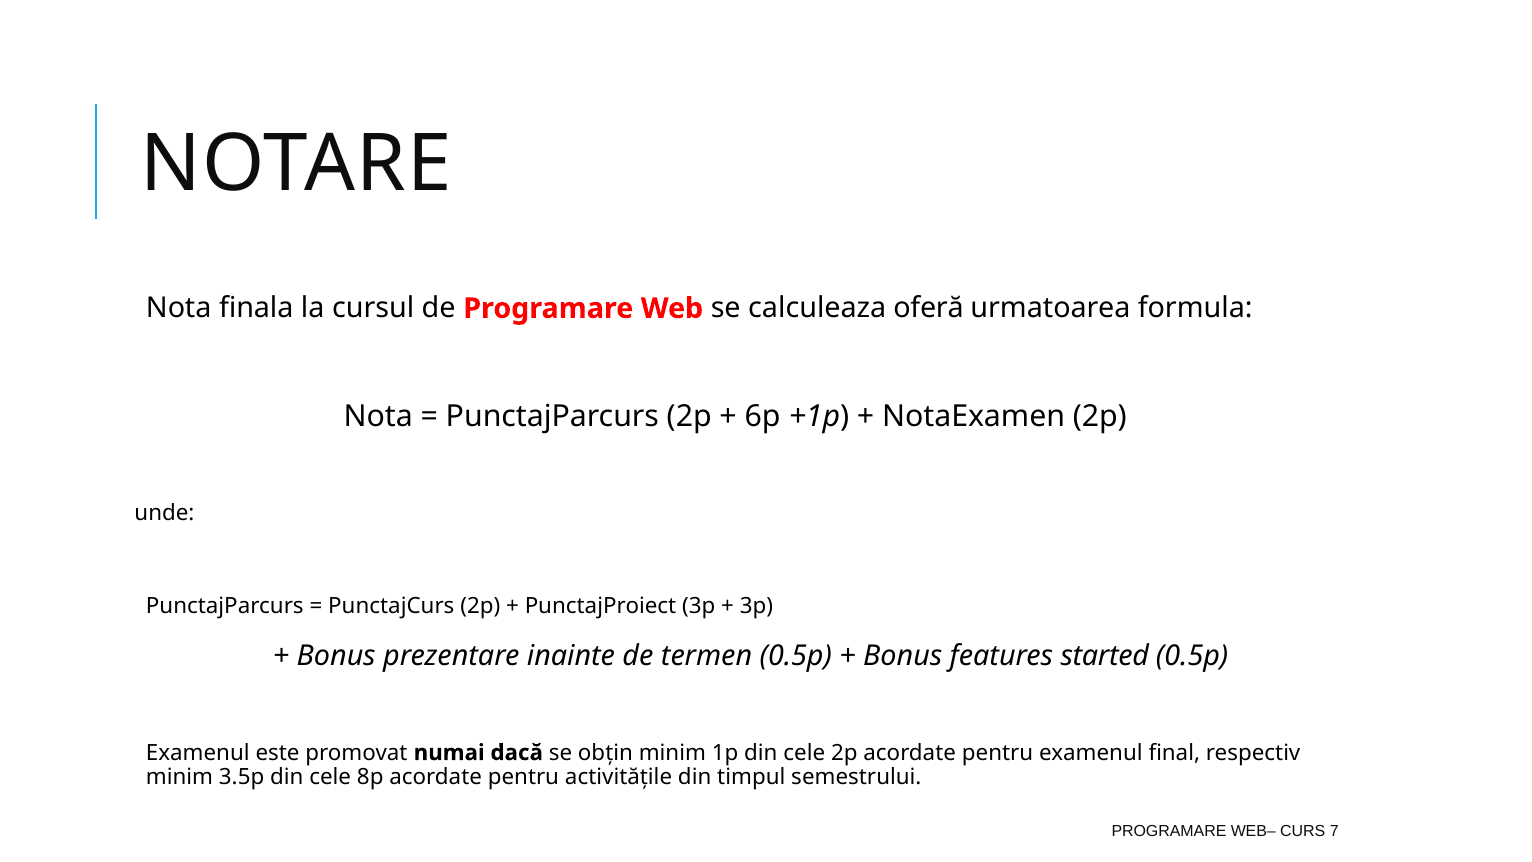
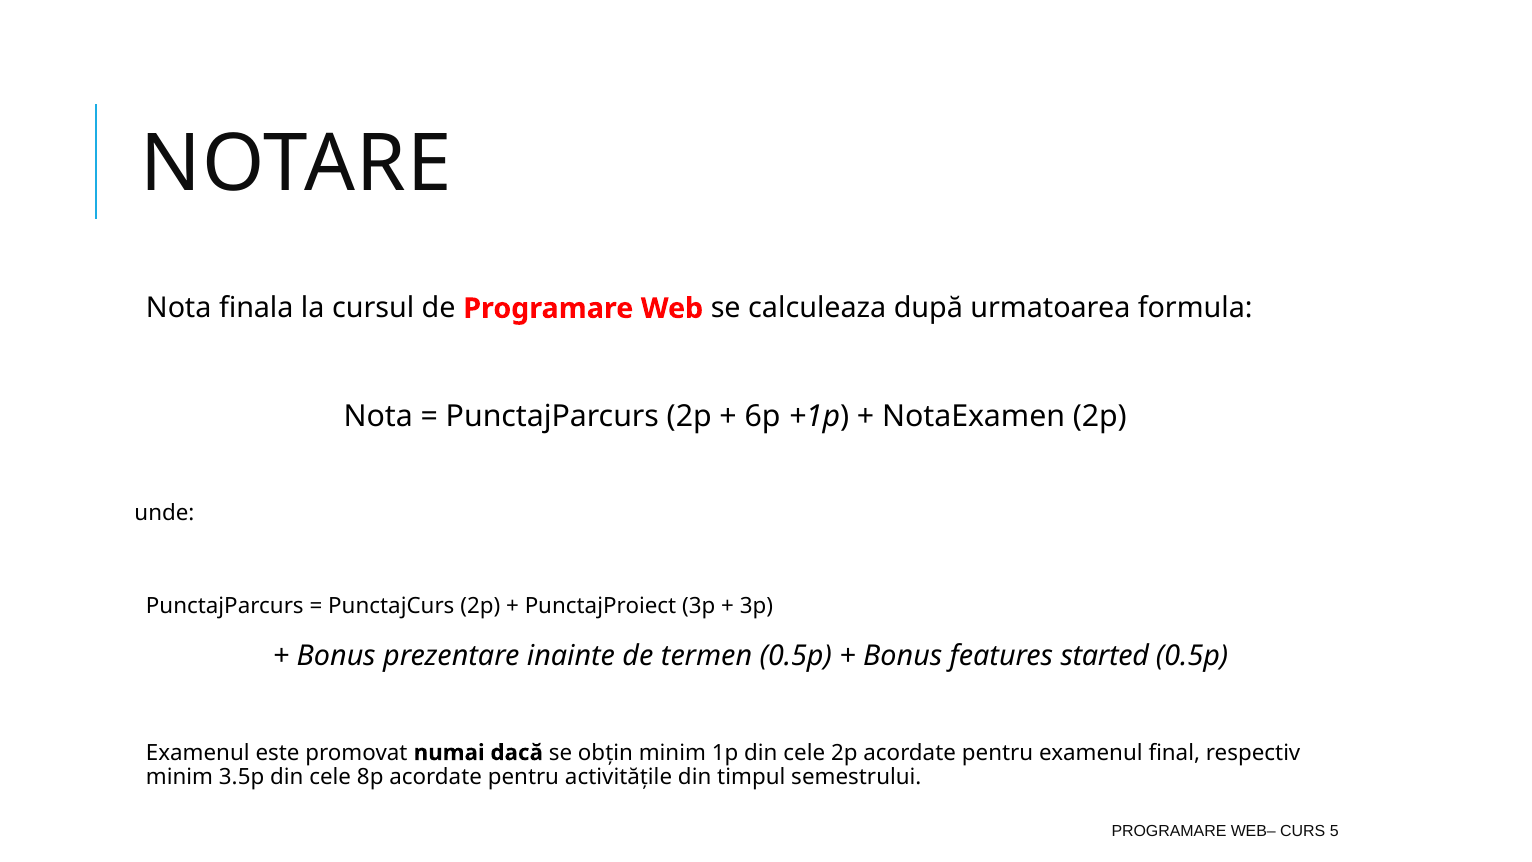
oferă: oferă -> după
7: 7 -> 5
